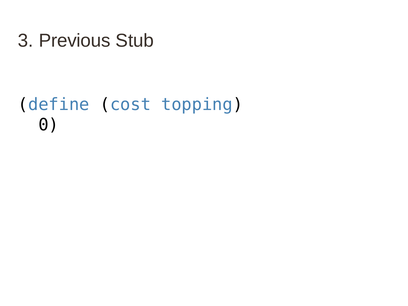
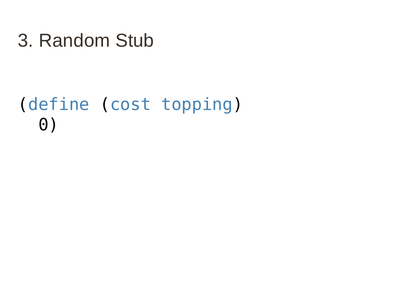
Previous: Previous -> Random
